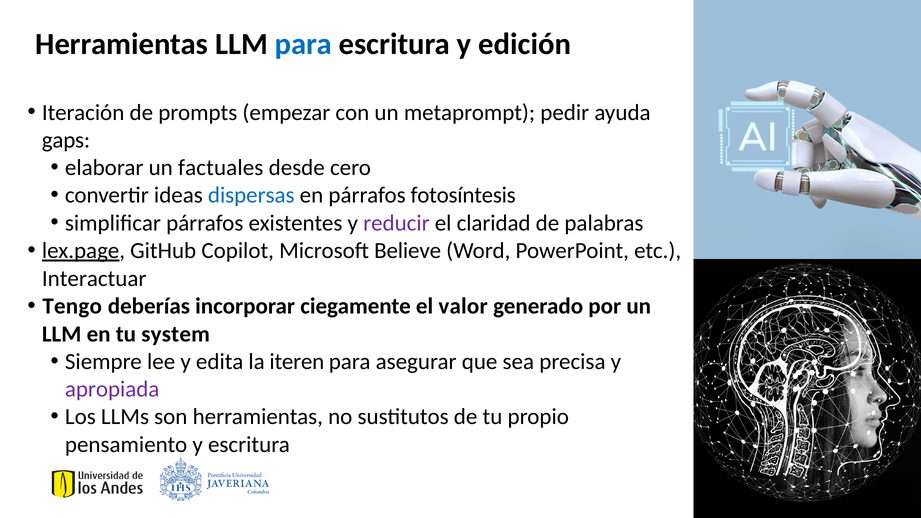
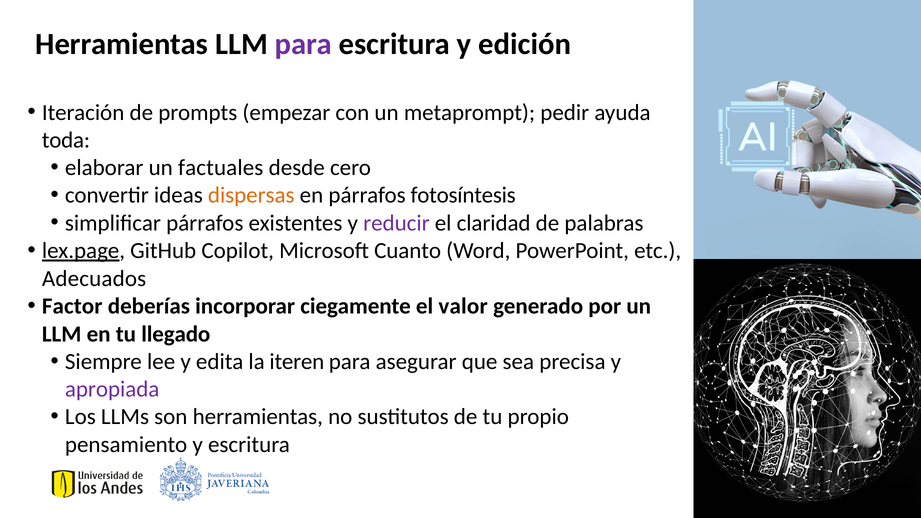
para at (303, 44) colour: blue -> purple
gaps: gaps -> toda
dispersas colour: blue -> orange
Believe: Believe -> Cuanto
Interactuar: Interactuar -> Adecuados
Tengo: Tengo -> Factor
system: system -> llegado
